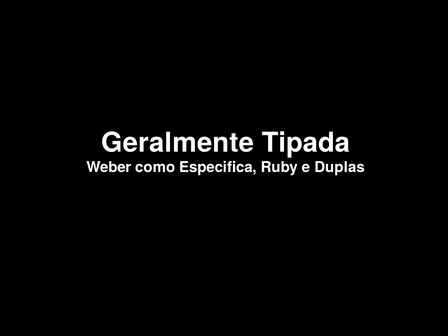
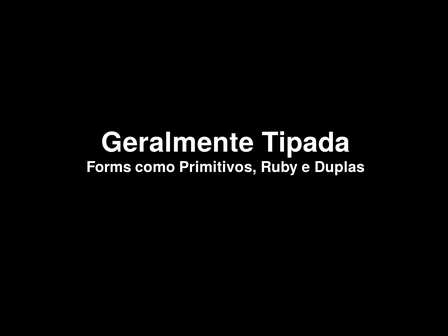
Weber: Weber -> Forms
Especifica: Especifica -> Primitivos
